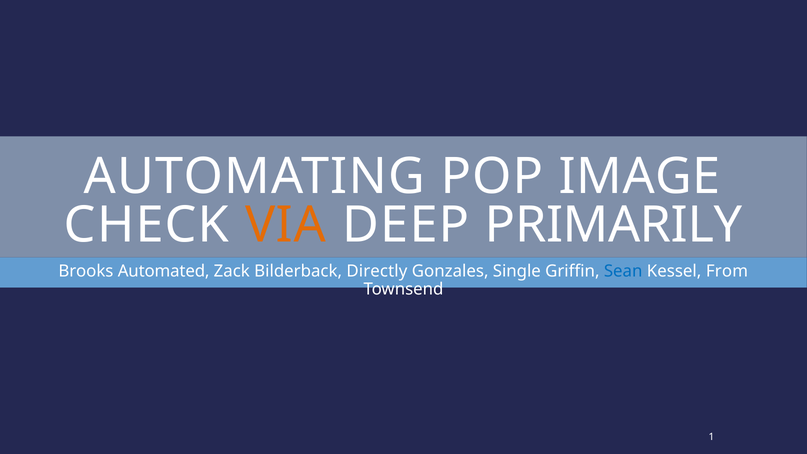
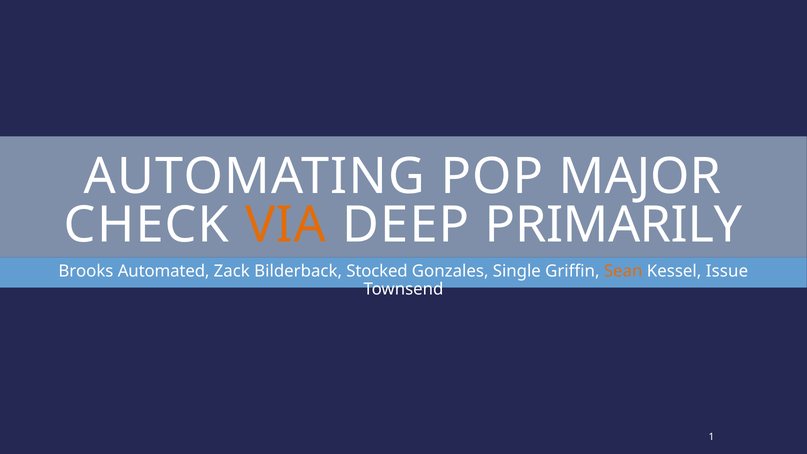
IMAGE: IMAGE -> MAJOR
Directly: Directly -> Stocked
Sean colour: blue -> orange
From: From -> Issue
